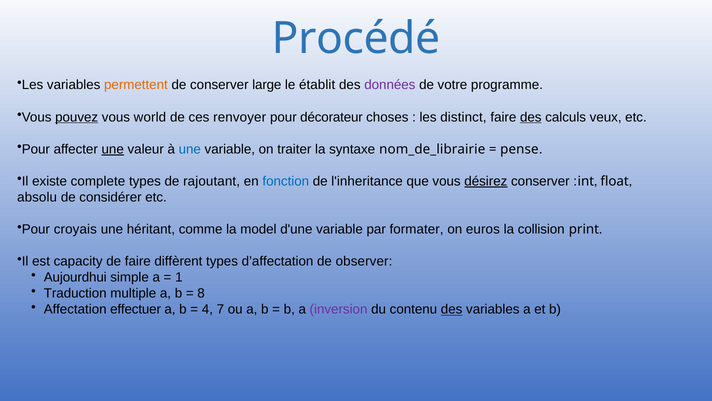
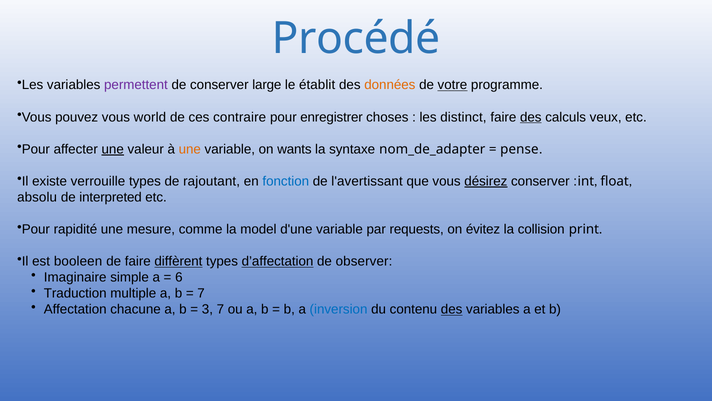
permettent colour: orange -> purple
données colour: purple -> orange
votre underline: none -> present
pouvez underline: present -> none
renvoyer: renvoyer -> contraire
décorateur: décorateur -> enregistrer
une at (190, 149) colour: blue -> orange
traiter: traiter -> wants
nom_de_librairie: nom_de_librairie -> nom_de_adapter
complete: complete -> verrouille
l'inheritance: l'inheritance -> l'avertissant
considérer: considérer -> interpreted
croyais: croyais -> rapidité
héritant: héritant -> mesure
formater: formater -> requests
euros: euros -> évitez
capacity: capacity -> booleen
diffèrent underline: none -> present
d’affectation underline: none -> present
Aujourdhui: Aujourdhui -> Imaginaire
1: 1 -> 6
8 at (201, 293): 8 -> 7
effectuer: effectuer -> chacune
4: 4 -> 3
inversion colour: purple -> blue
